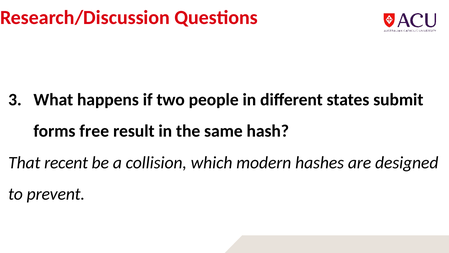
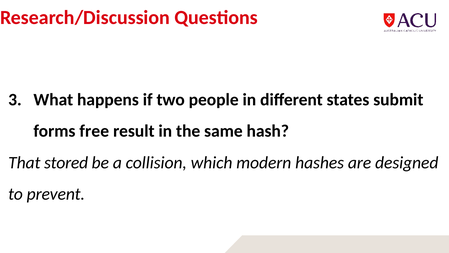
recent: recent -> stored
